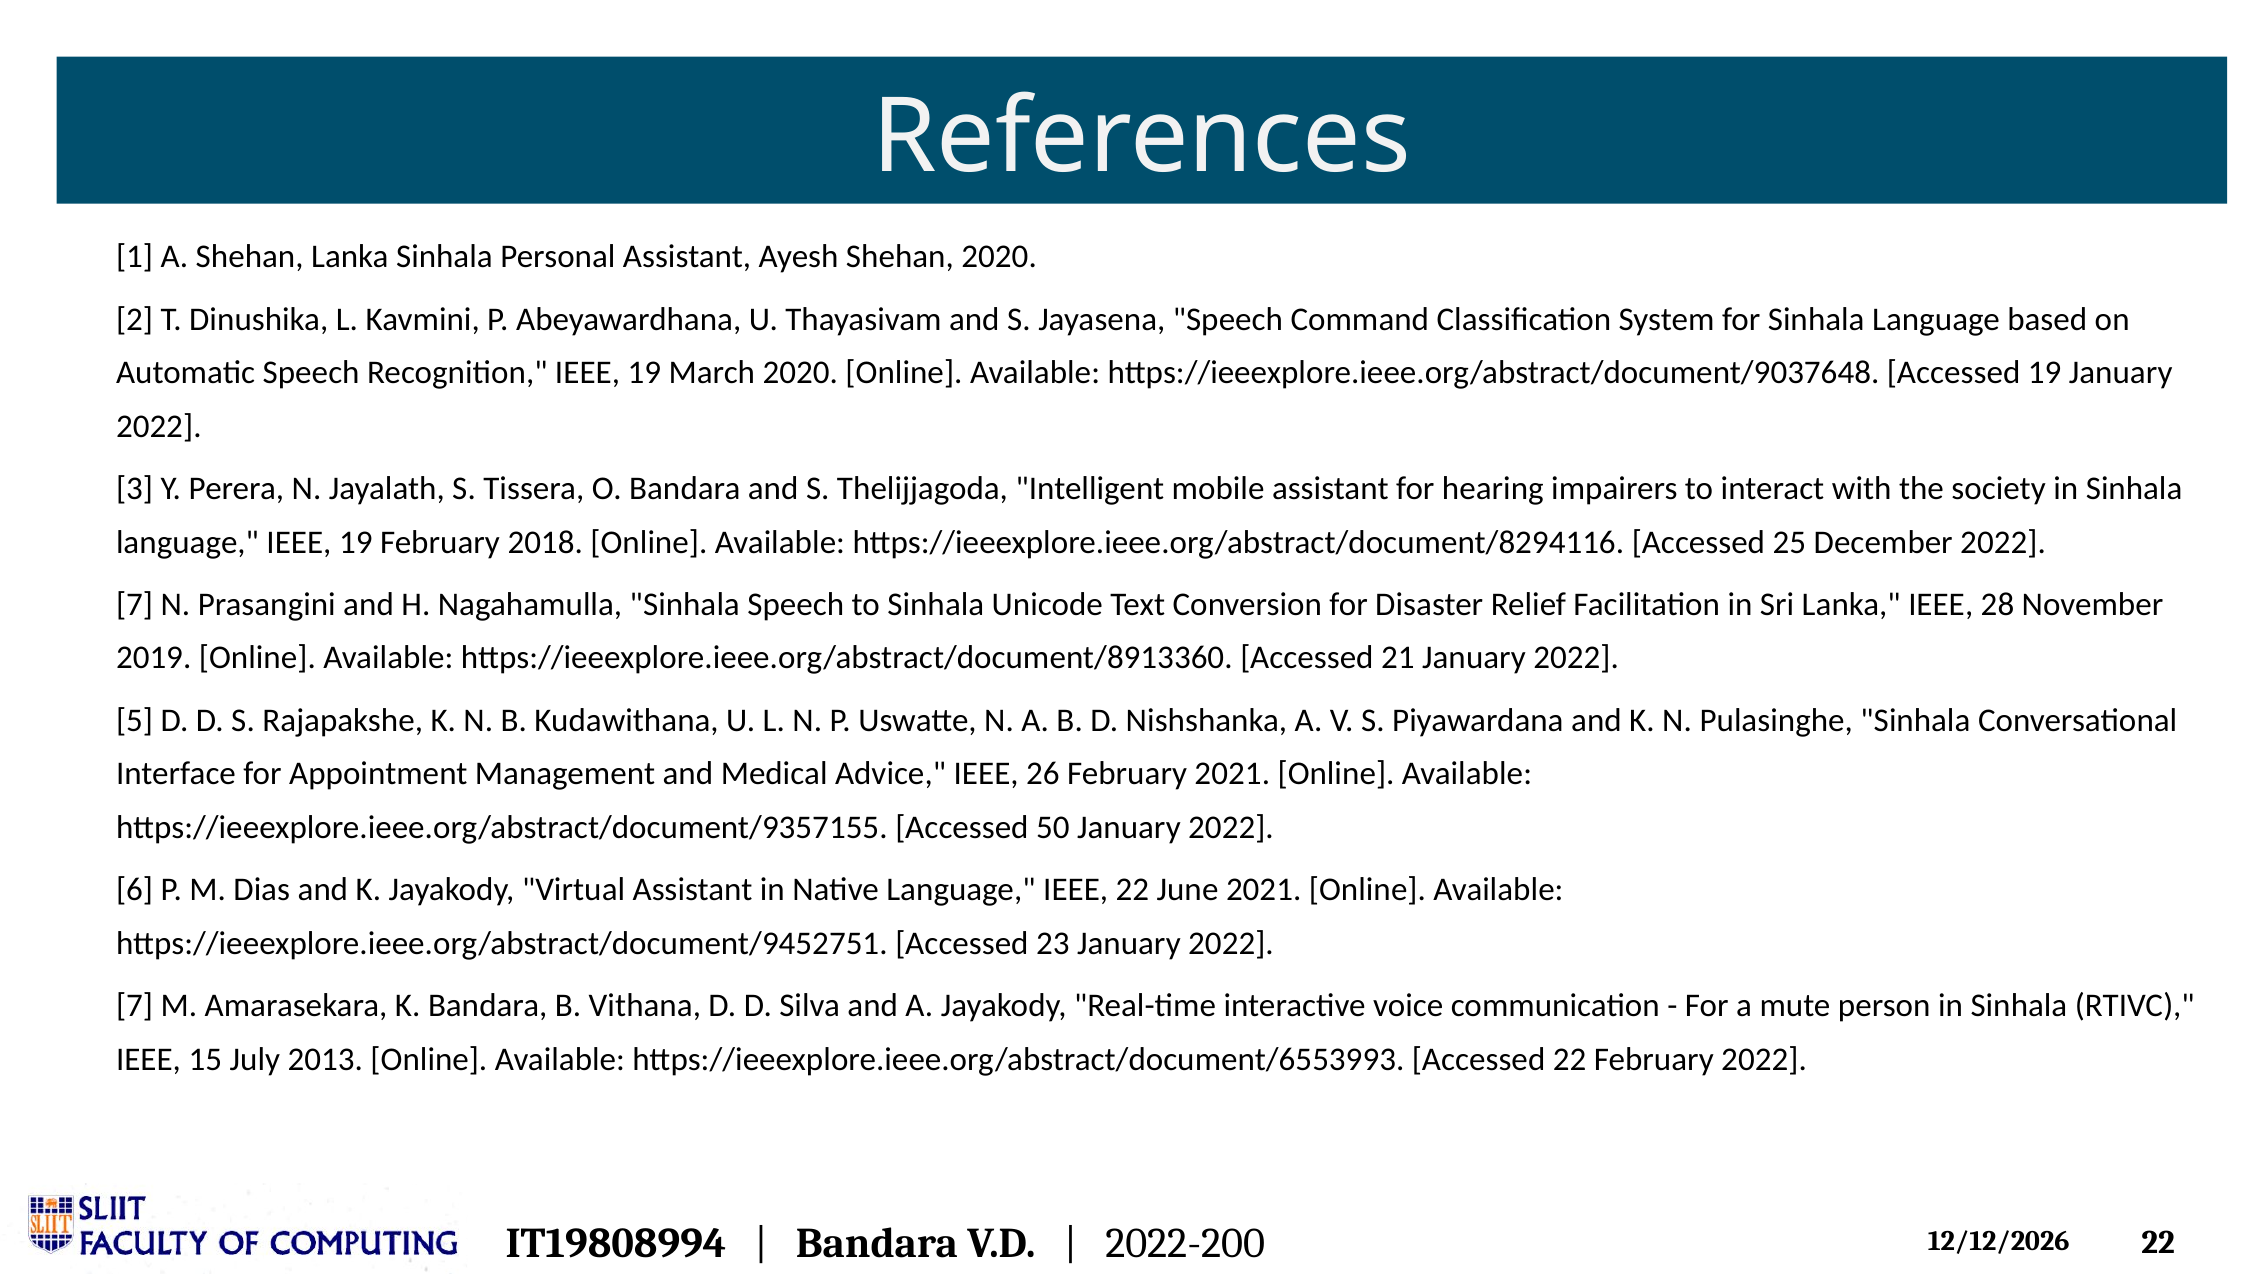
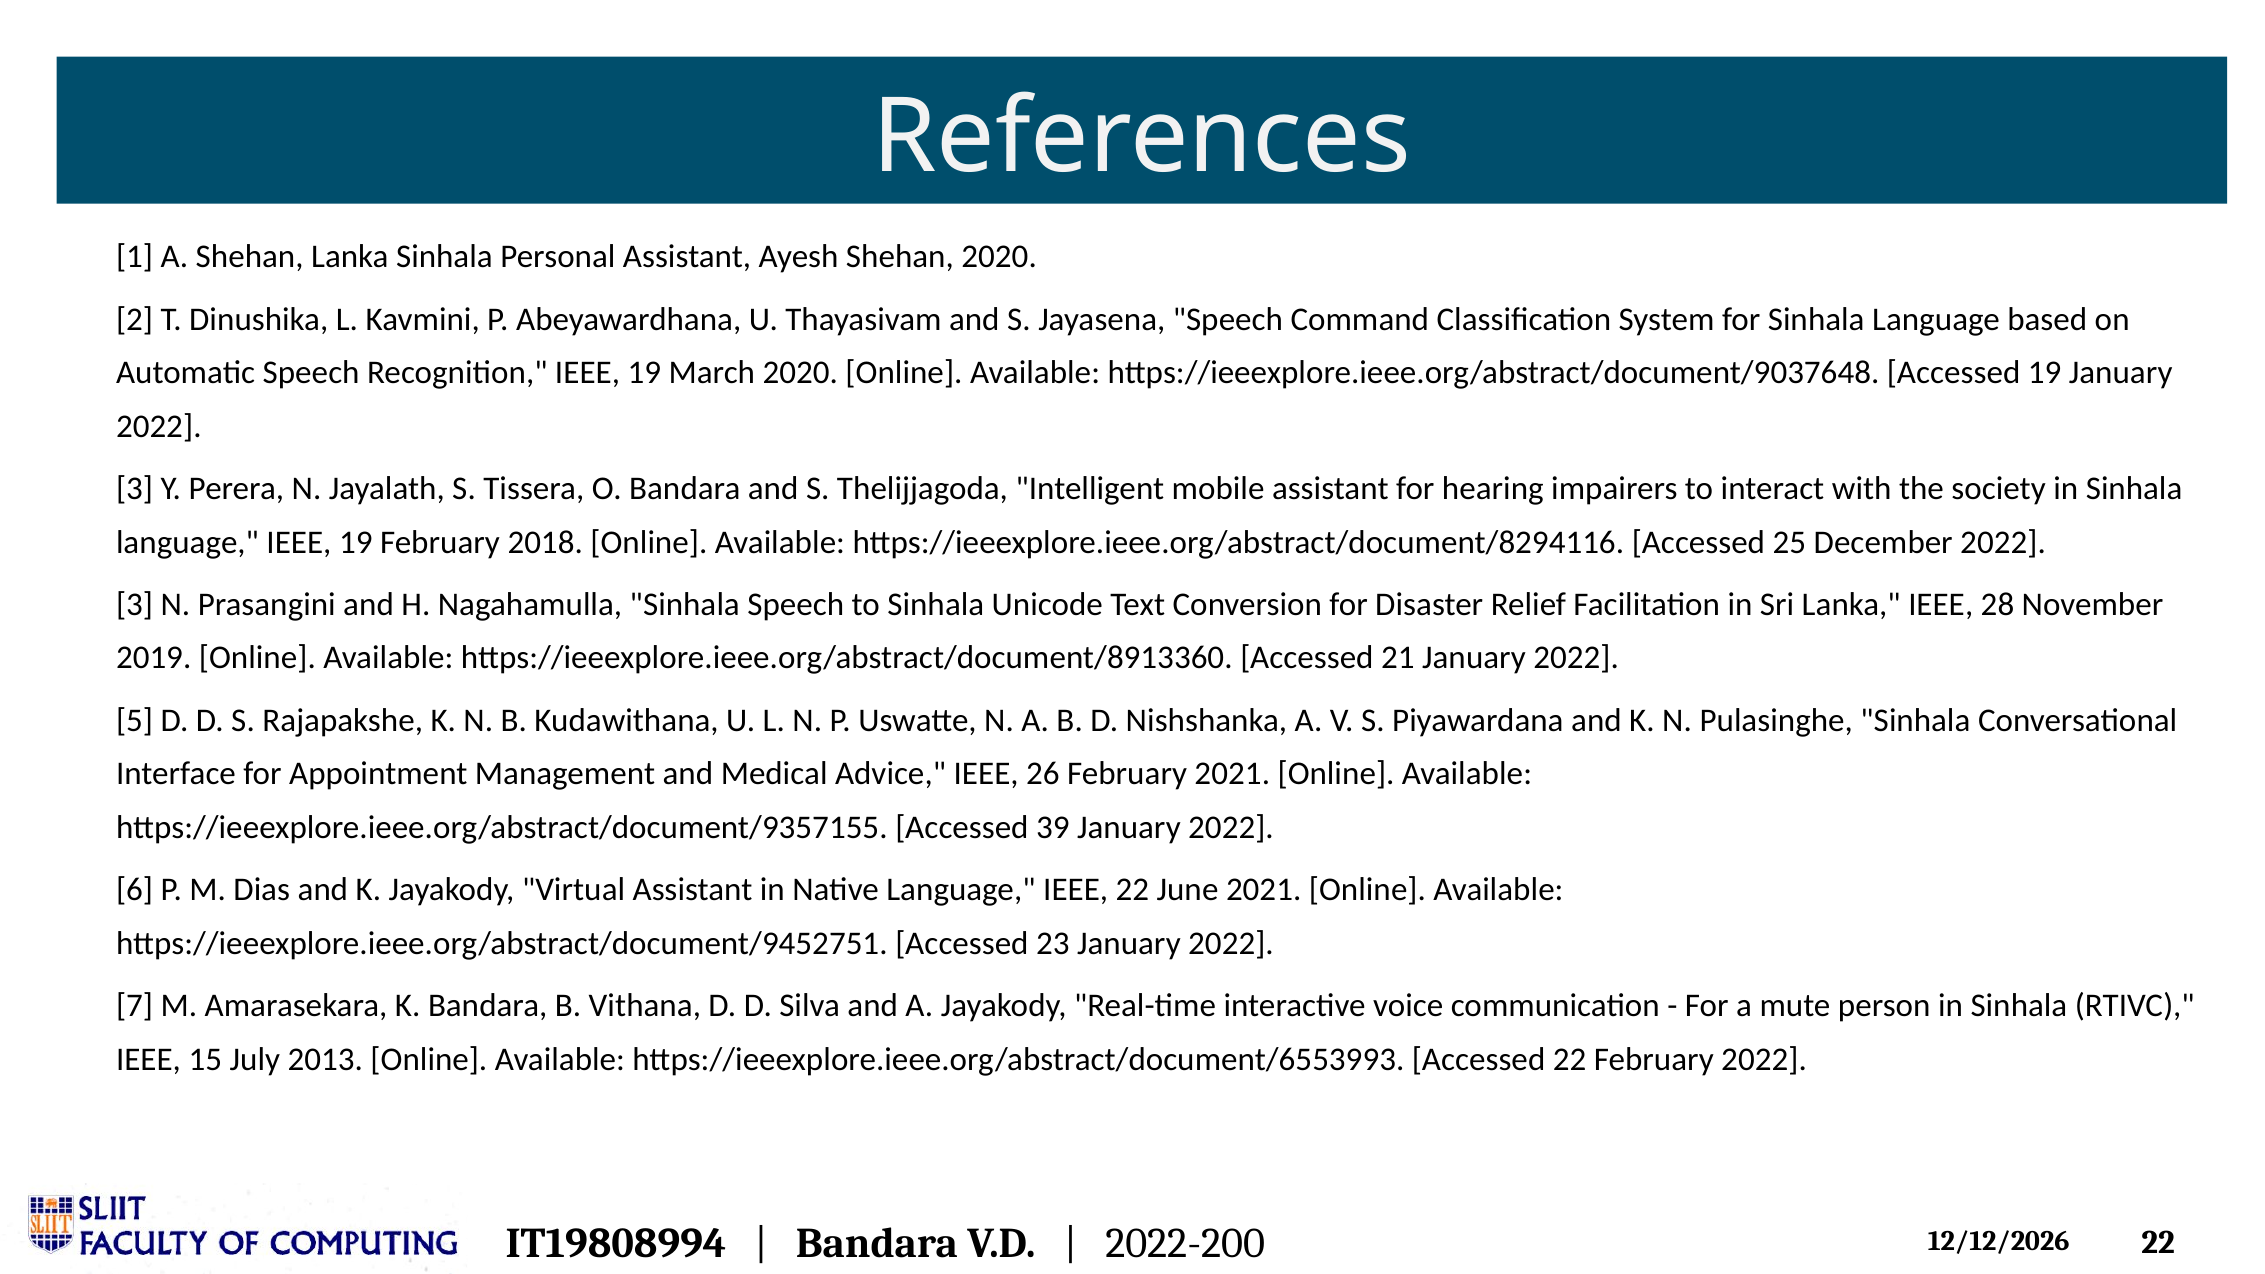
7 at (135, 605): 7 -> 3
50: 50 -> 39
